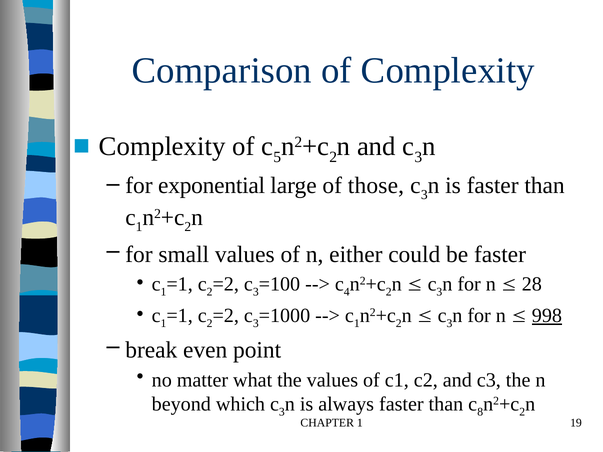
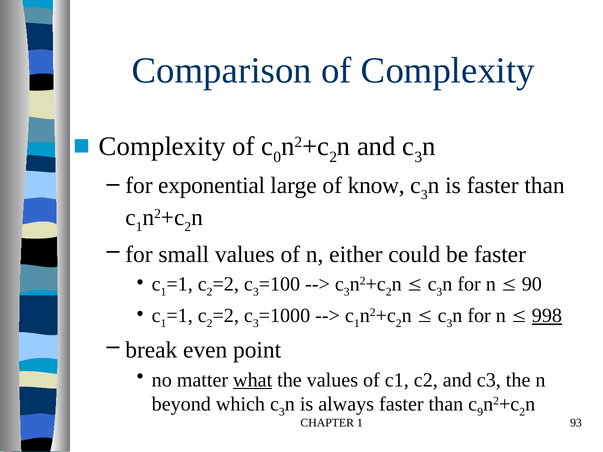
5: 5 -> 0
those: those -> know
4 at (347, 292): 4 -> 3
28: 28 -> 90
what underline: none -> present
8: 8 -> 9
19: 19 -> 93
